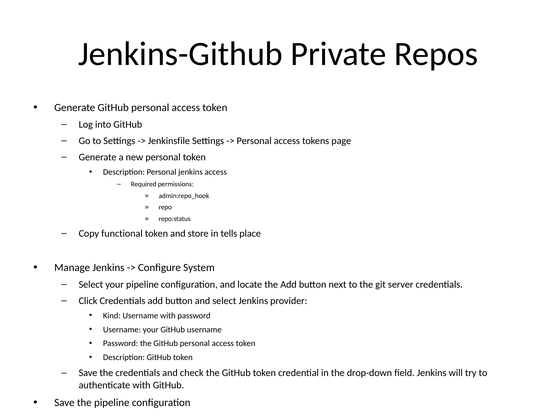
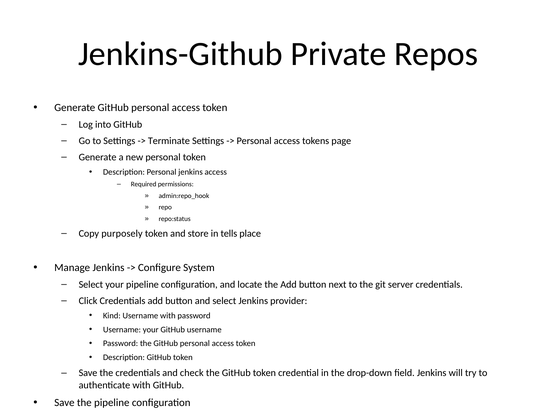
Jenkinsfile: Jenkinsfile -> Terminate
functional: functional -> purposely
